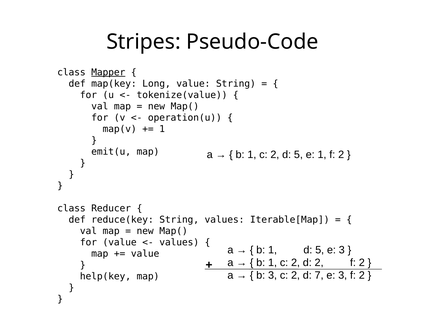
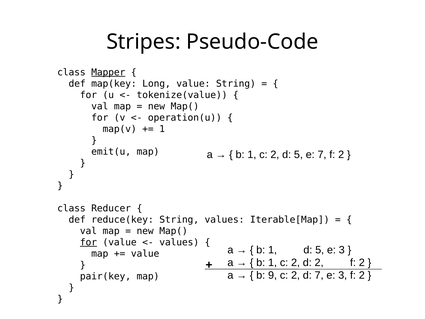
e 1: 1 -> 7
for at (88, 242) underline: none -> present
b 3: 3 -> 9
help(key: help(key -> pair(key
